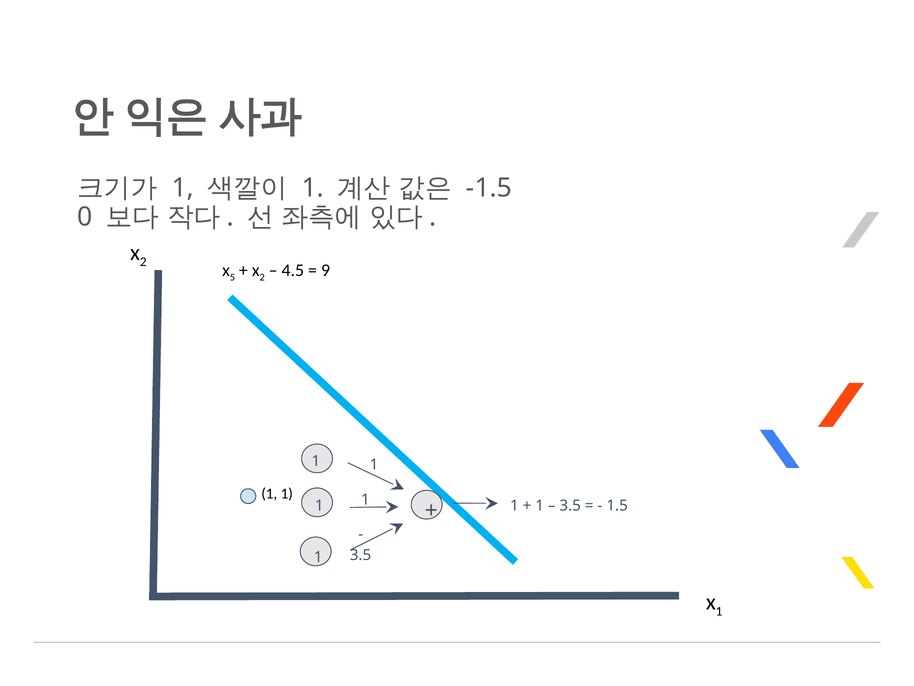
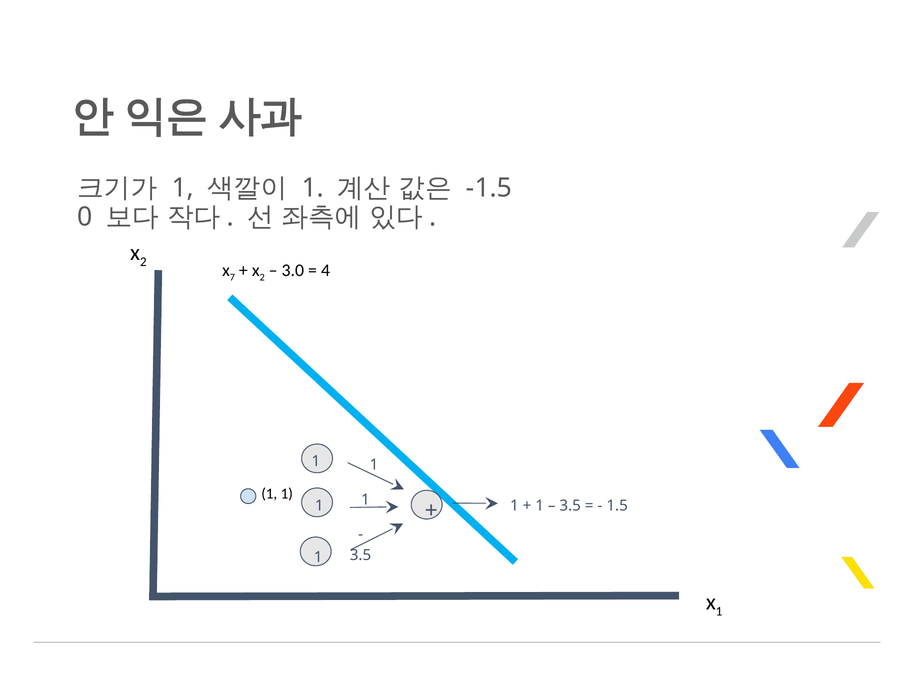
5: 5 -> 7
4.5: 4.5 -> 3.0
9: 9 -> 4
